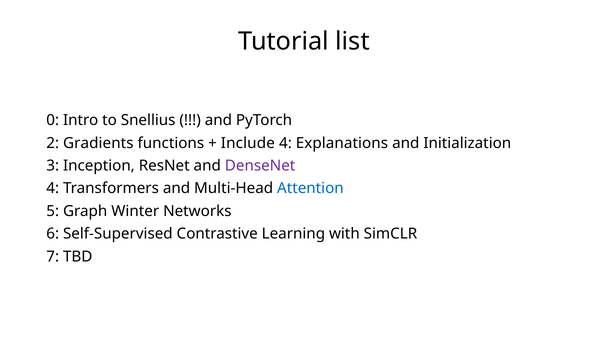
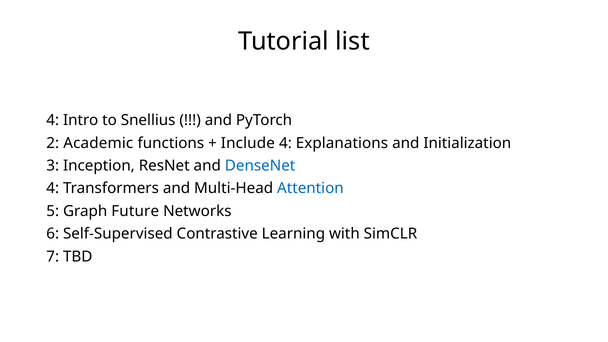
0 at (53, 120): 0 -> 4
Gradients: Gradients -> Academic
DenseNet colour: purple -> blue
Winter: Winter -> Future
